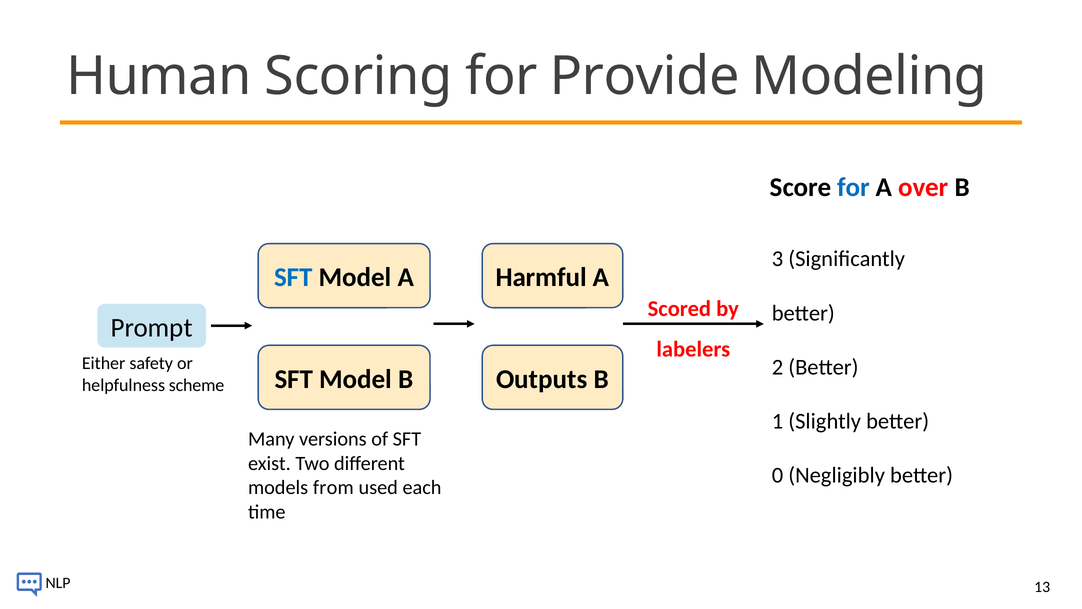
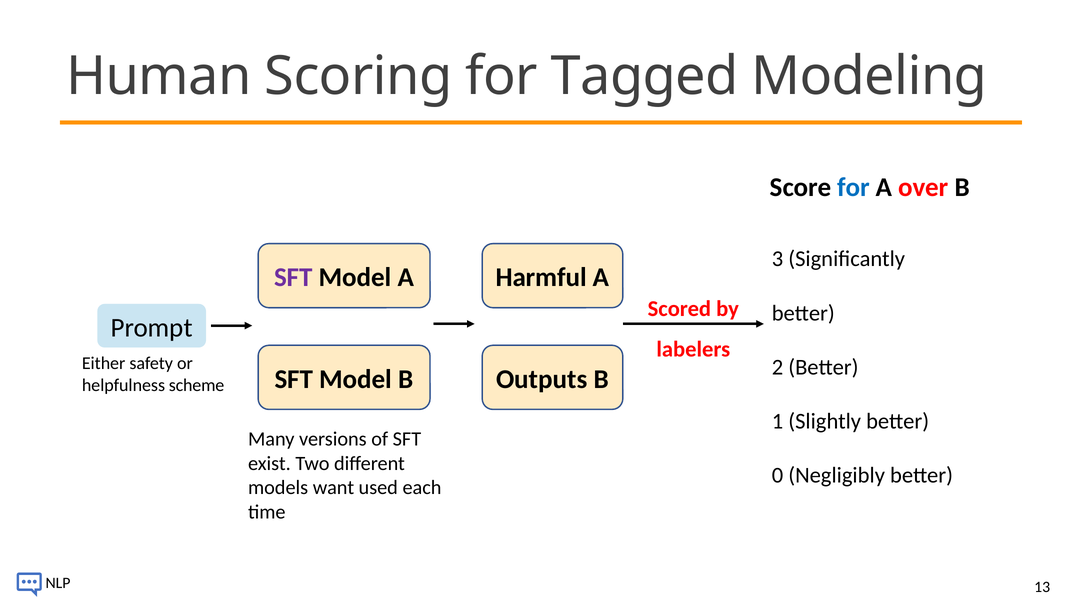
Provide: Provide -> Tagged
SFT at (293, 277) colour: blue -> purple
from: from -> want
